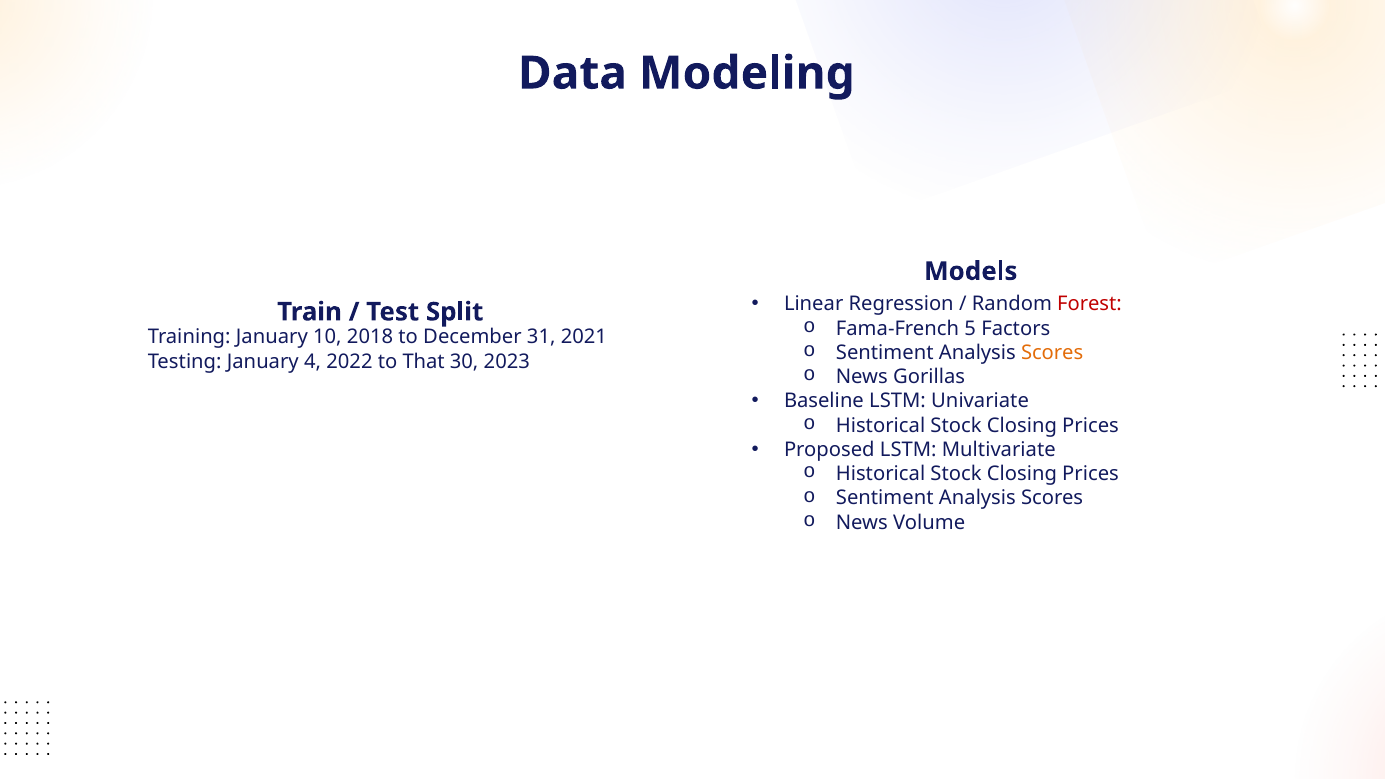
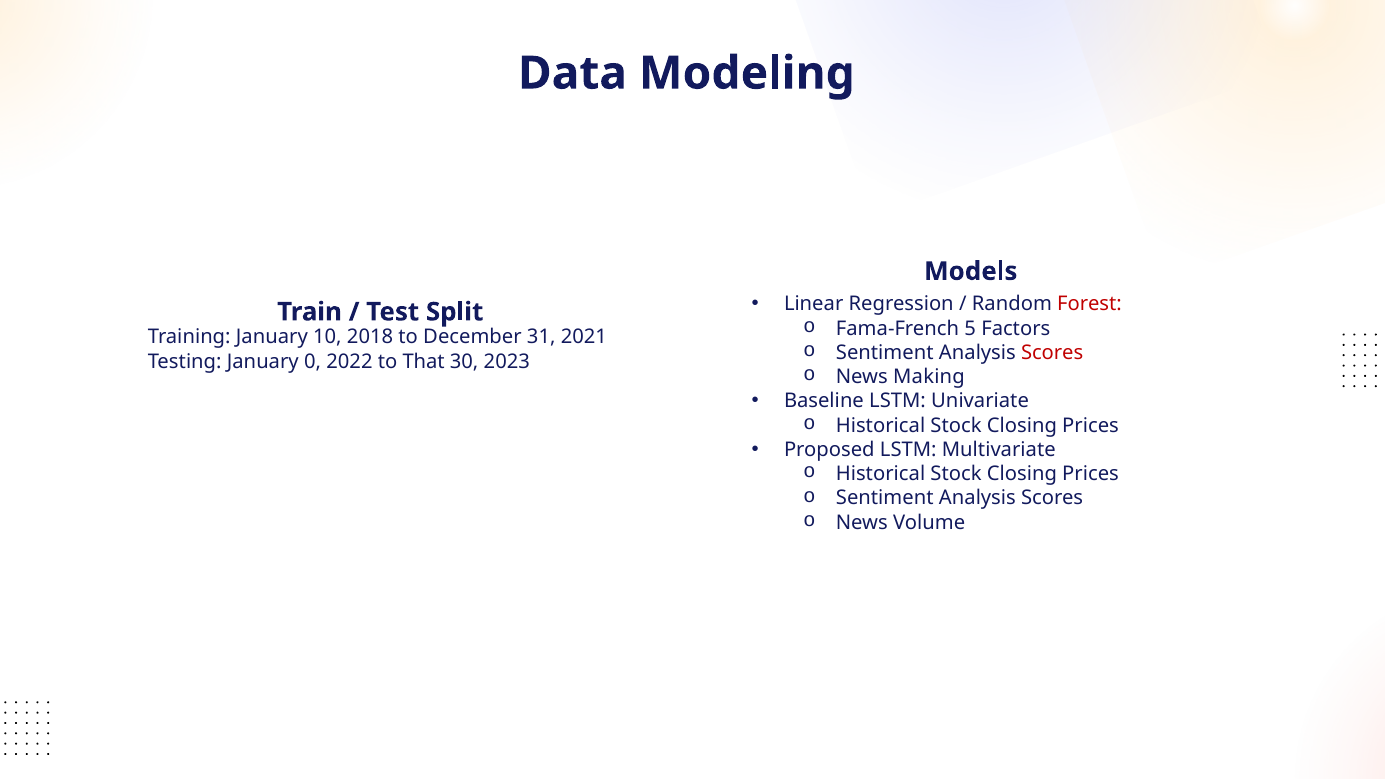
Scores at (1052, 353) colour: orange -> red
4: 4 -> 0
Gorillas: Gorillas -> Making
